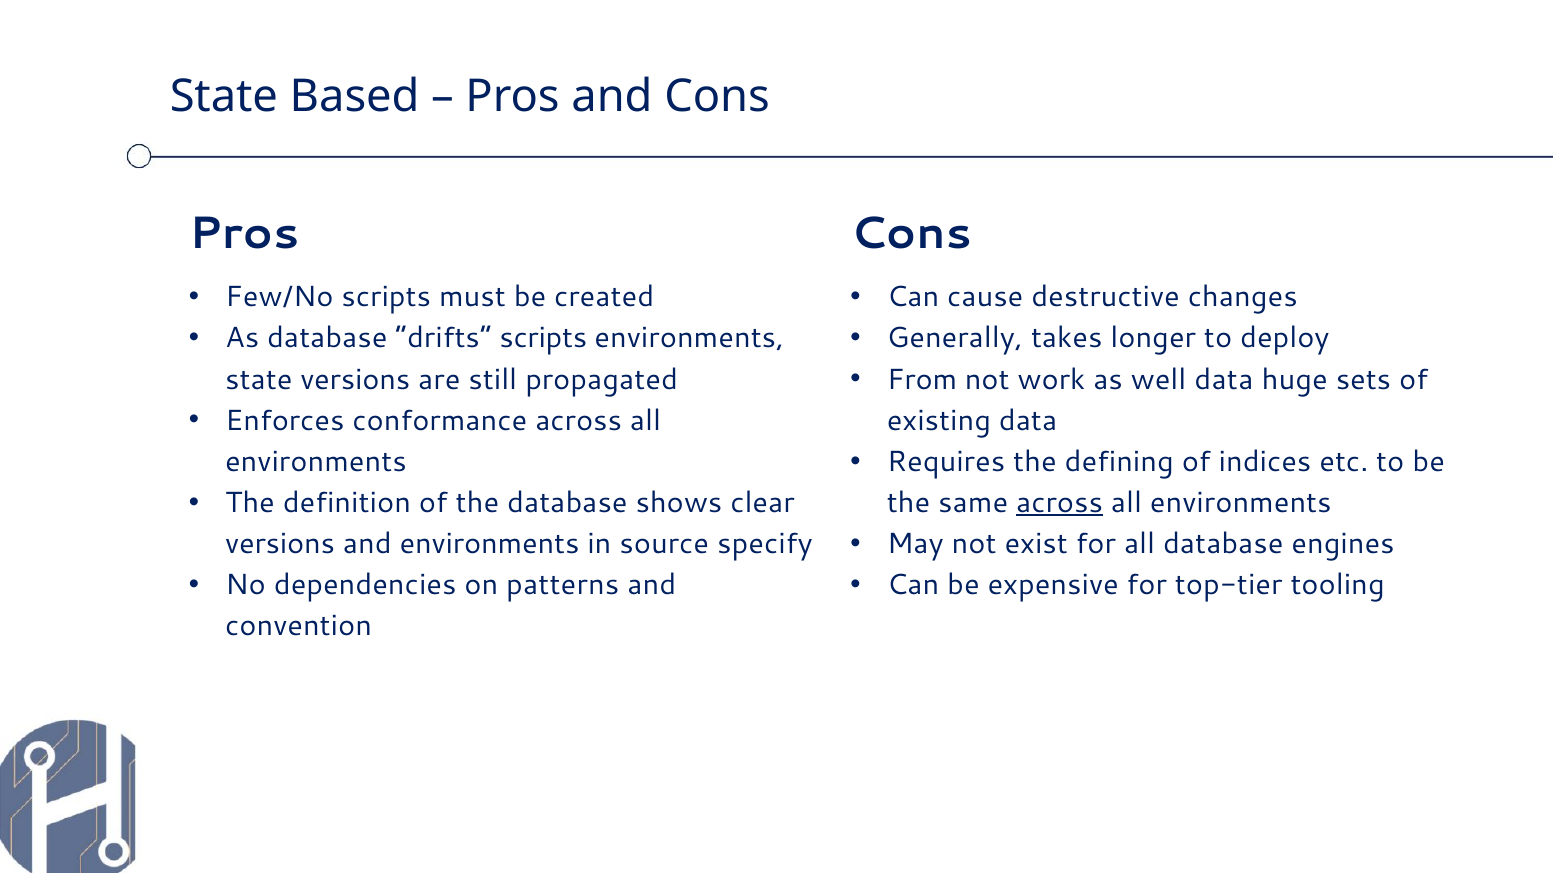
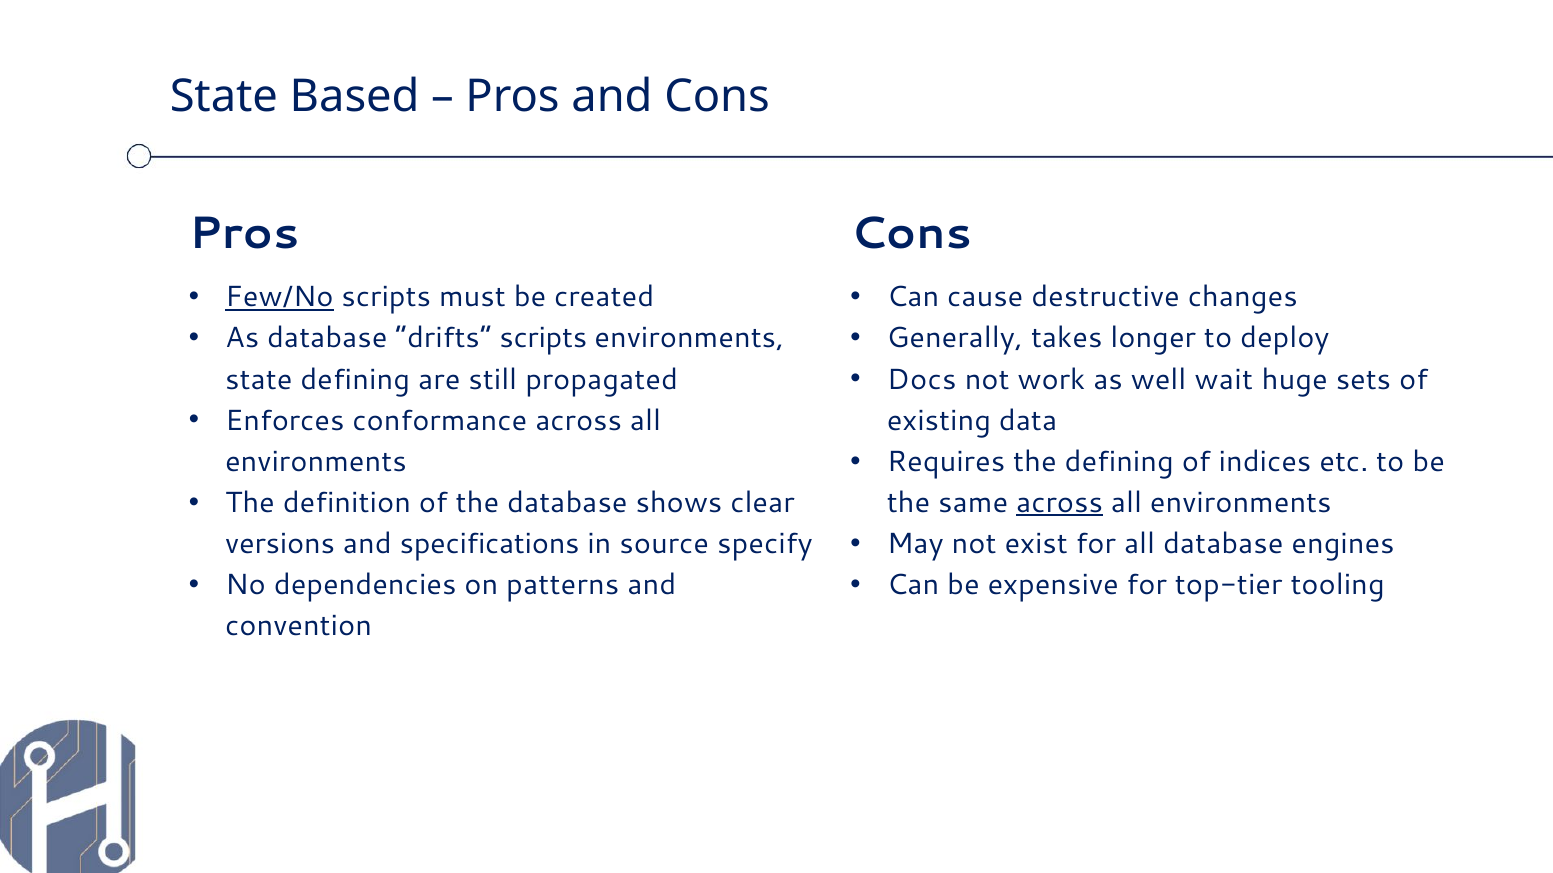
Few/No underline: none -> present
From: From -> Docs
well data: data -> wait
state versions: versions -> defining
and environments: environments -> specifications
